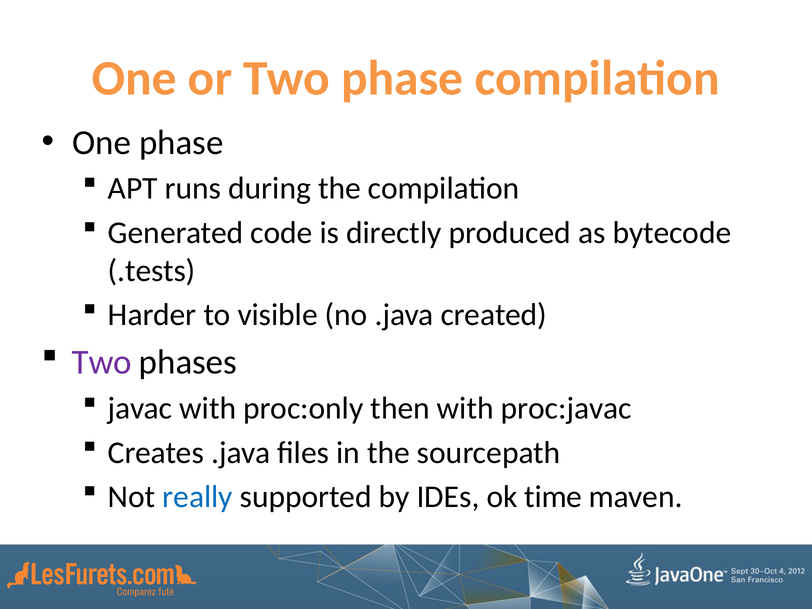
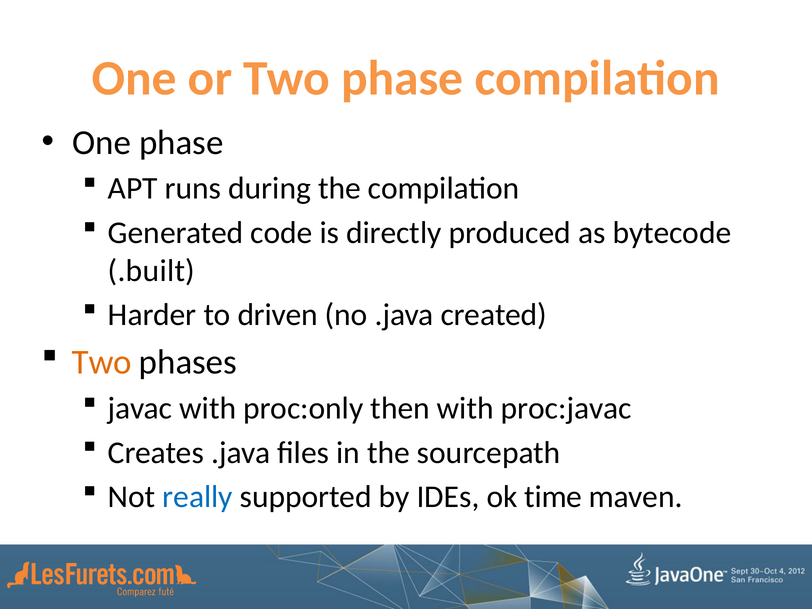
.tests: .tests -> .built
visible: visible -> driven
Two at (102, 362) colour: purple -> orange
